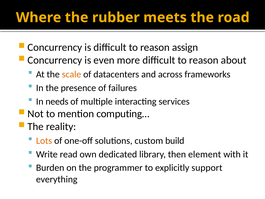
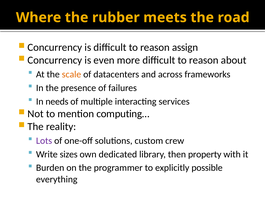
Lots colour: orange -> purple
build: build -> crew
read: read -> sizes
element: element -> property
support: support -> possible
